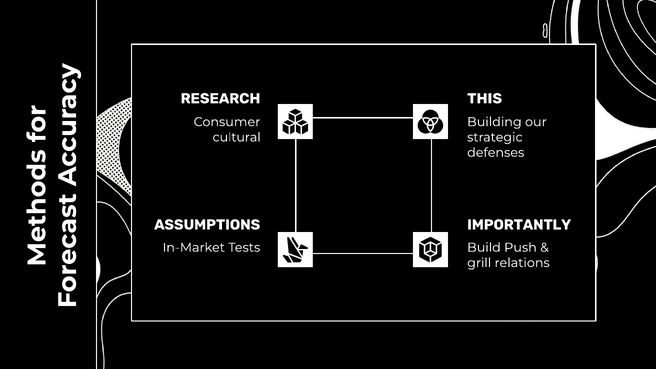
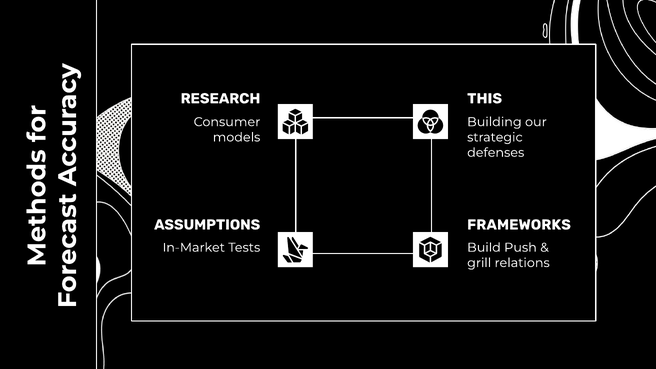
cultural: cultural -> models
IMPORTANTLY: IMPORTANTLY -> FRAMEWORKS
